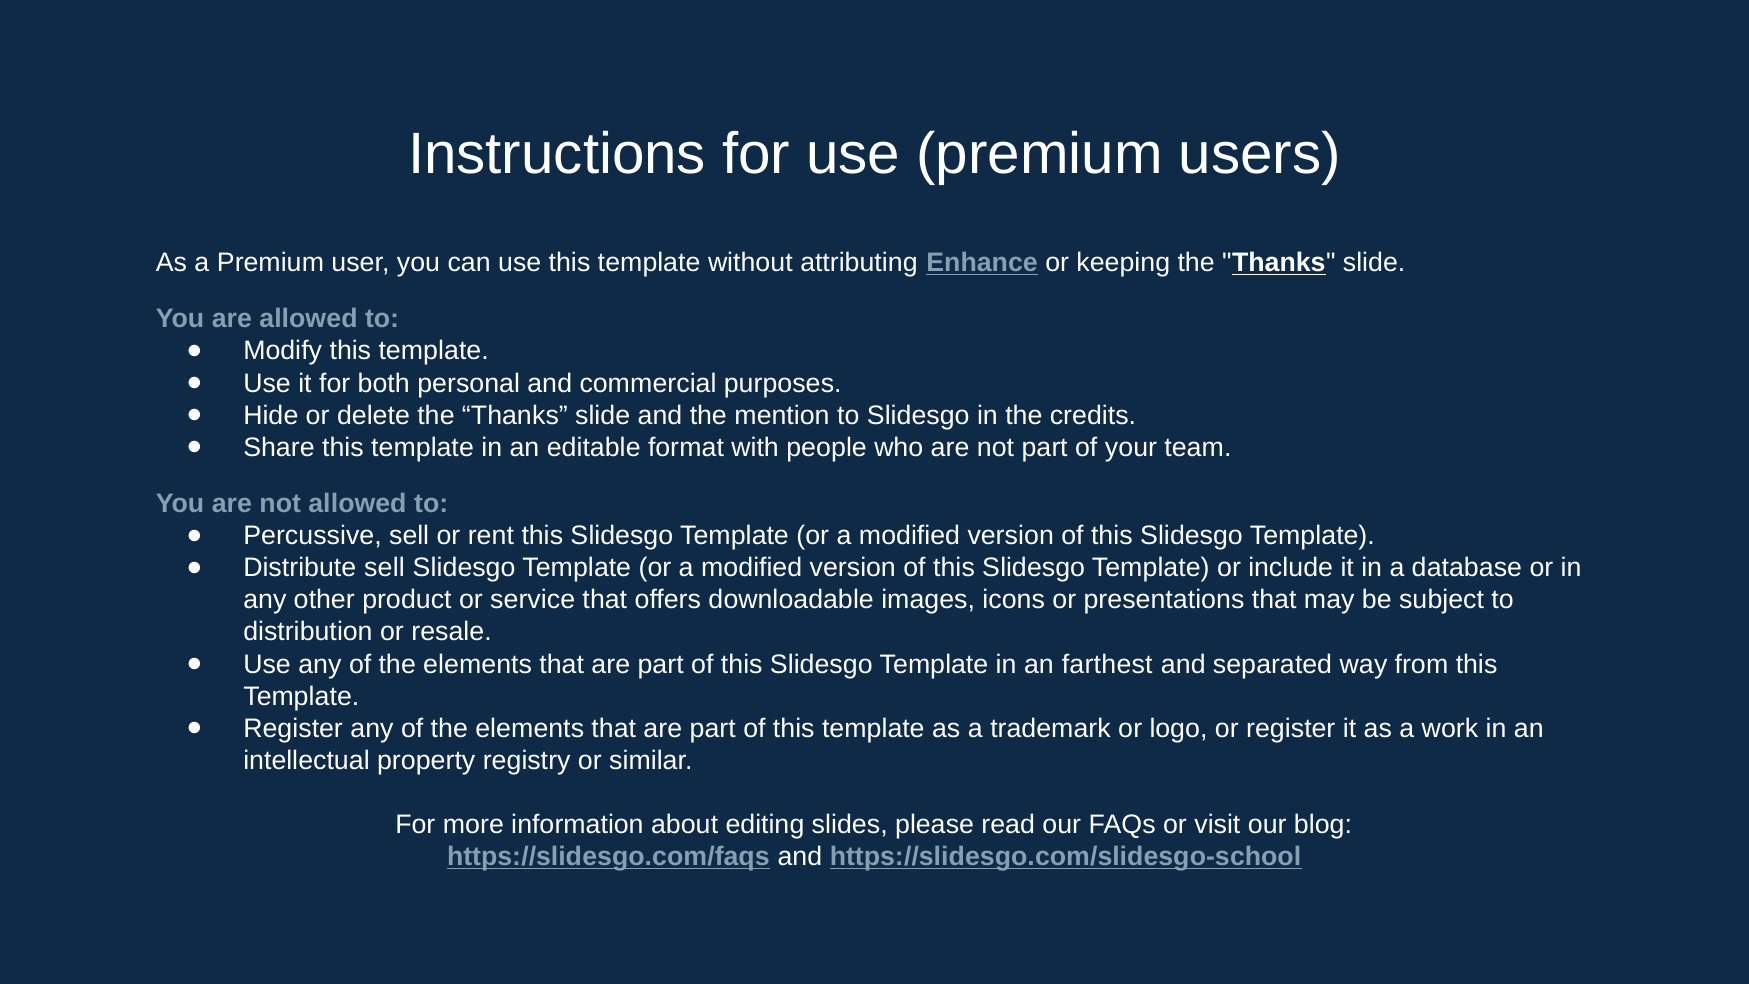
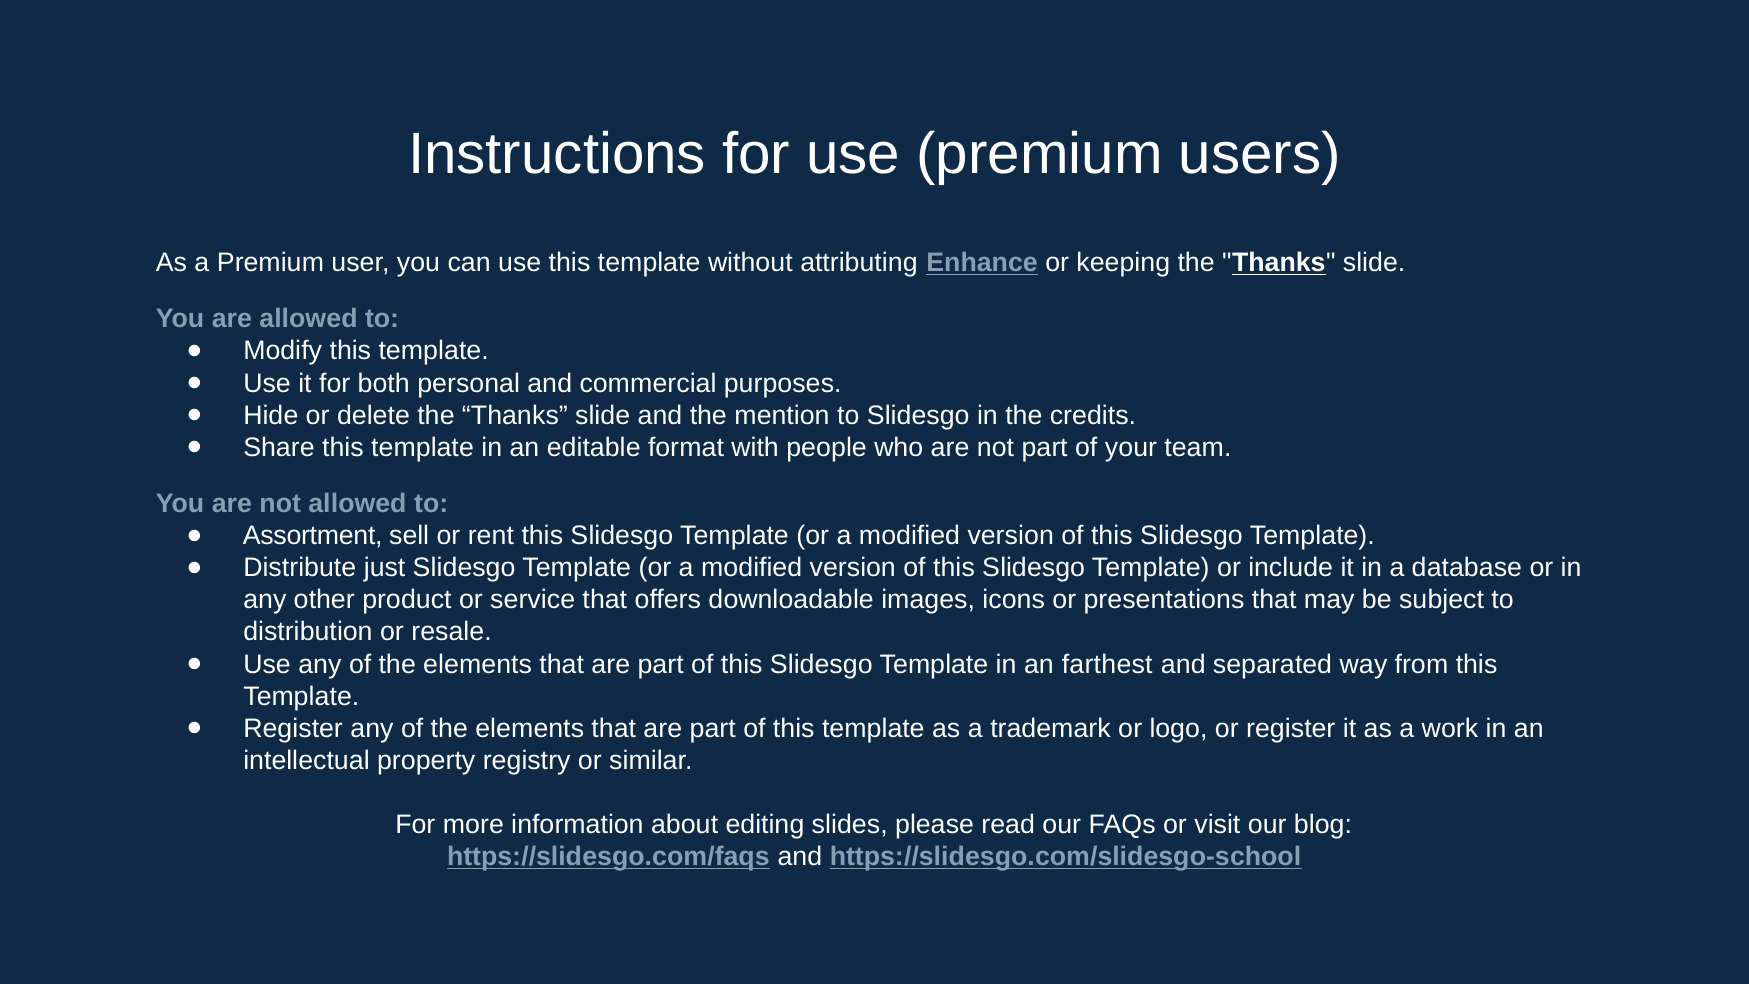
Percussive: Percussive -> Assortment
Distribute sell: sell -> just
